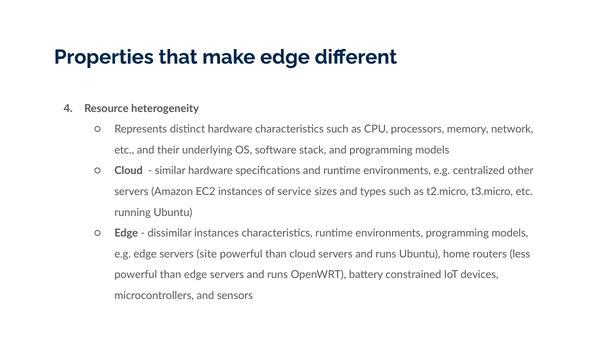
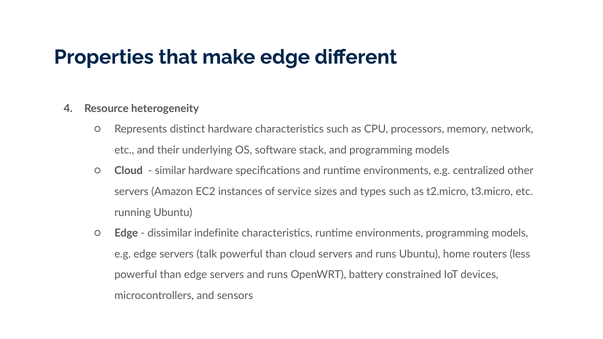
dissimilar instances: instances -> indefinite
site: site -> talk
